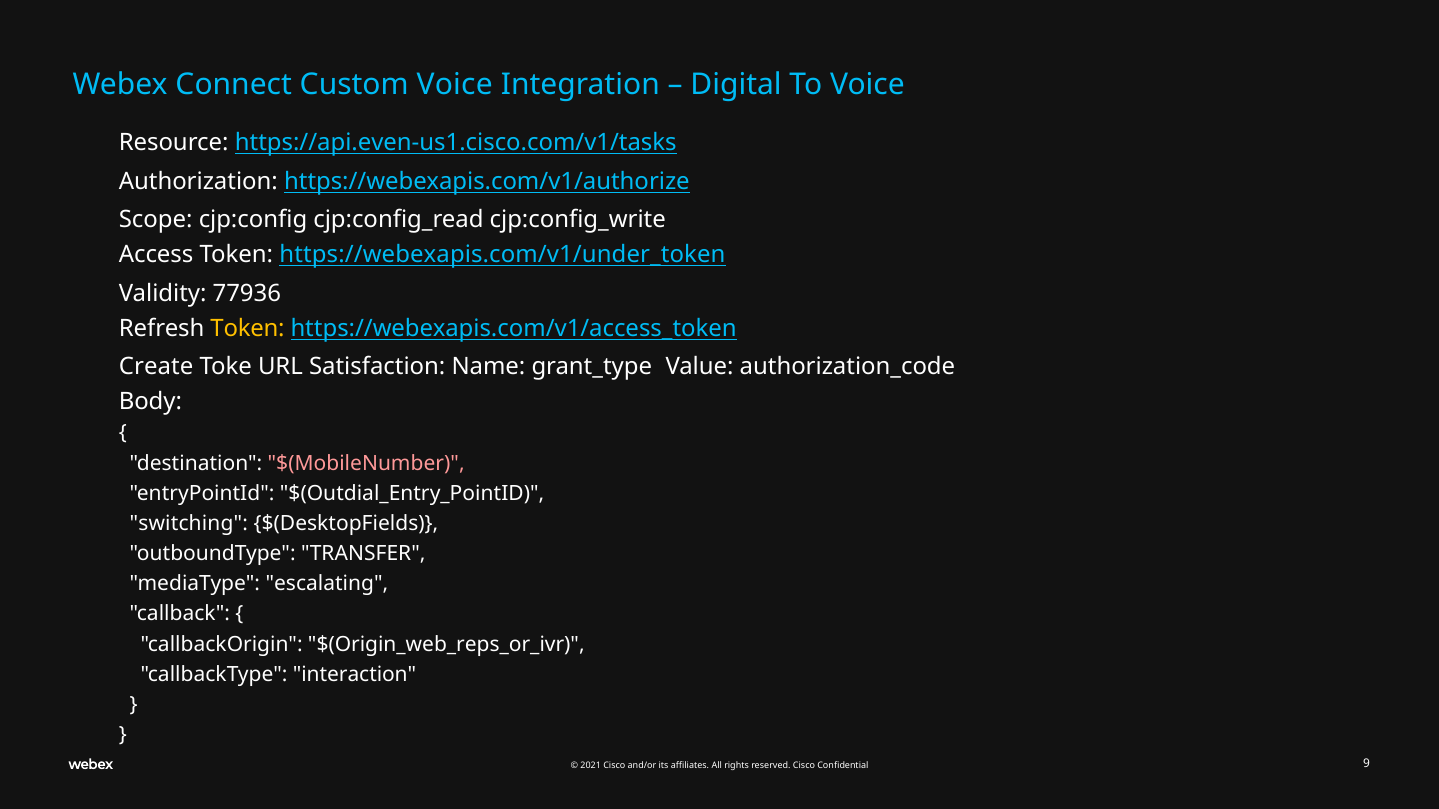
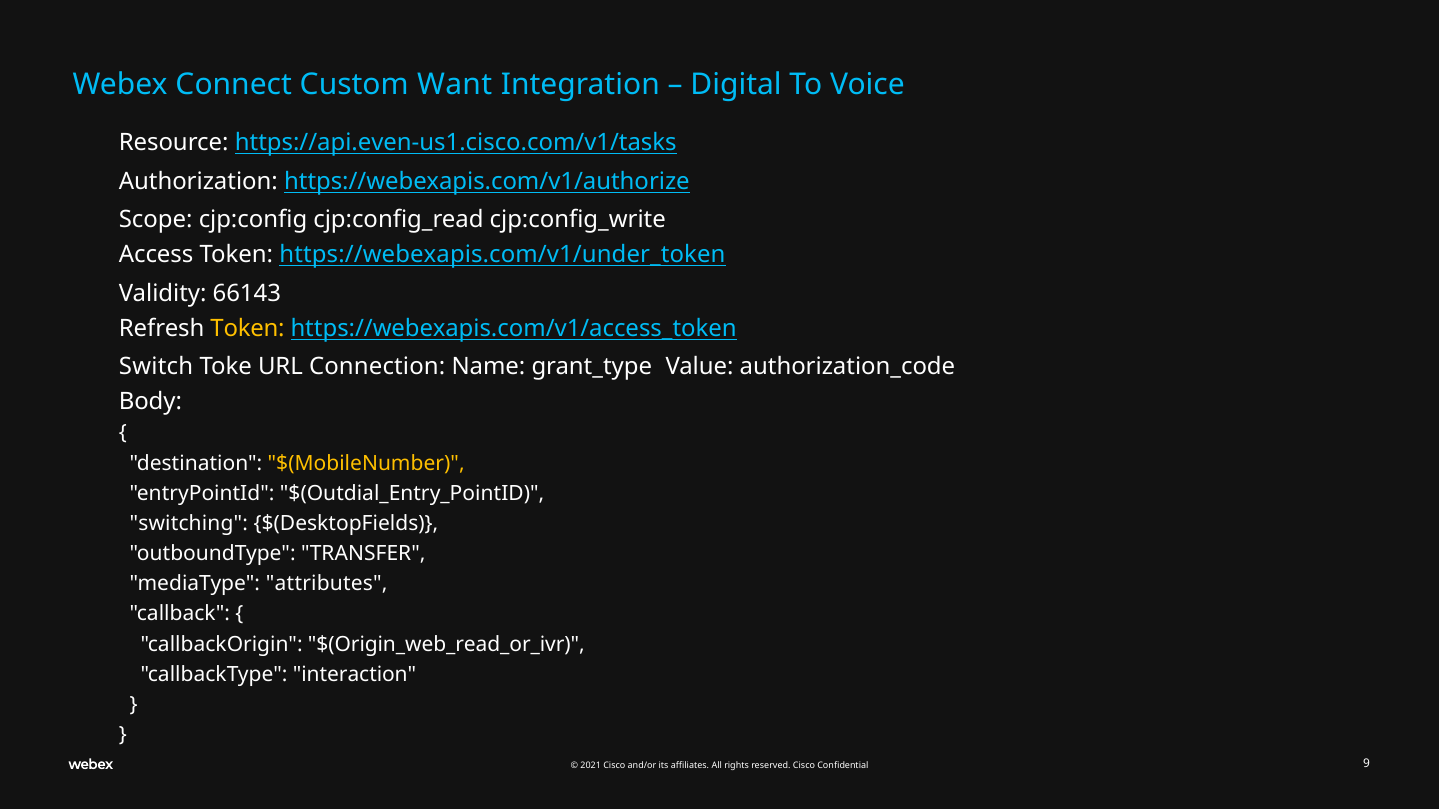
Custom Voice: Voice -> Want
77936: 77936 -> 66143
Create: Create -> Switch
Satisfaction: Satisfaction -> Connection
$(MobileNumber colour: pink -> yellow
escalating: escalating -> attributes
$(Origin_web_reps_or_ivr: $(Origin_web_reps_or_ivr -> $(Origin_web_read_or_ivr
